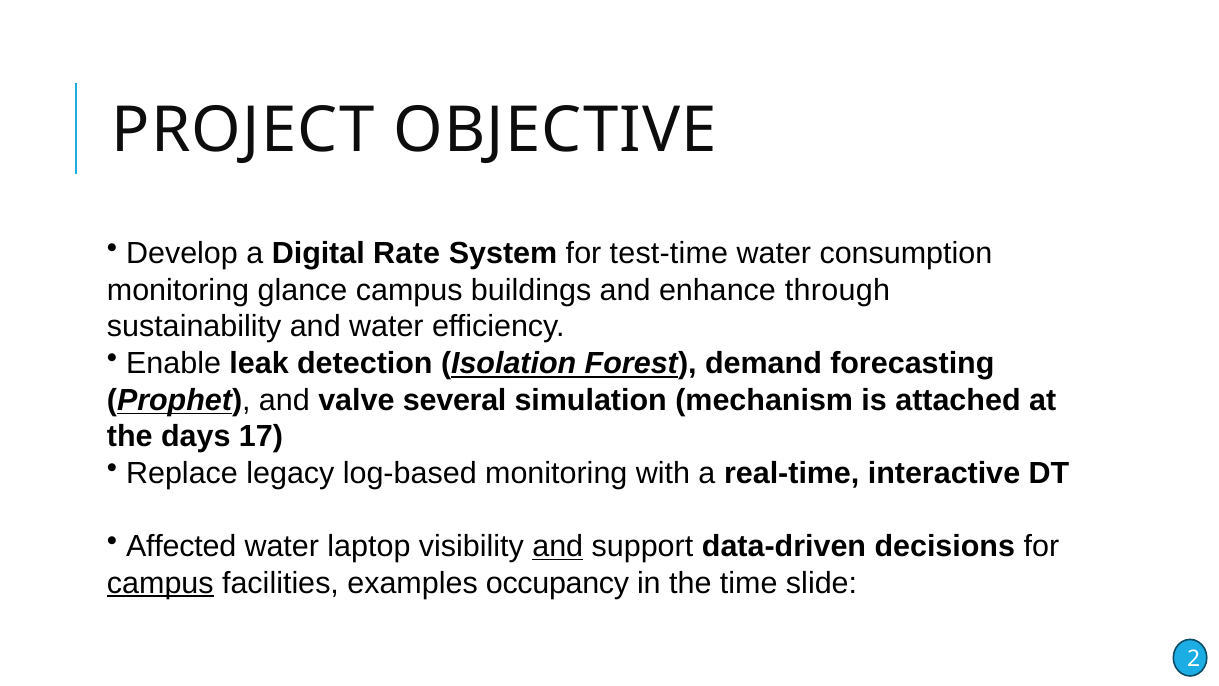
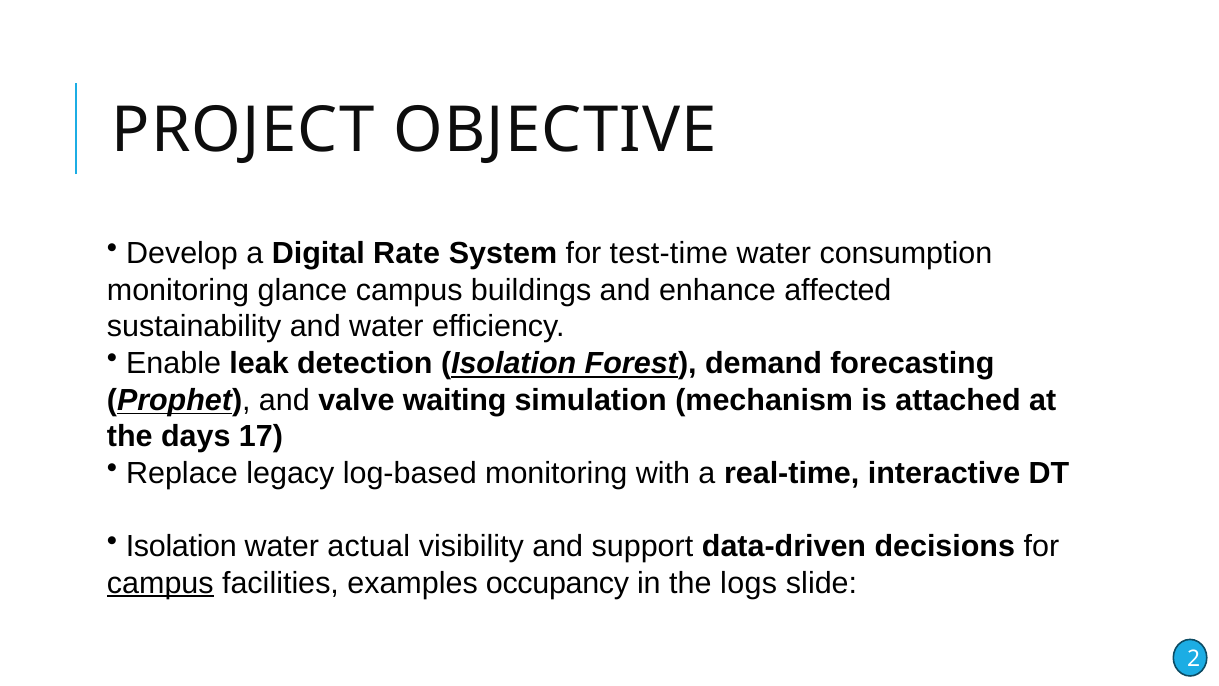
through: through -> affected
several: several -> waiting
Affected at (181, 546): Affected -> Isolation
laptop: laptop -> actual
and at (558, 546) underline: present -> none
time: time -> logs
